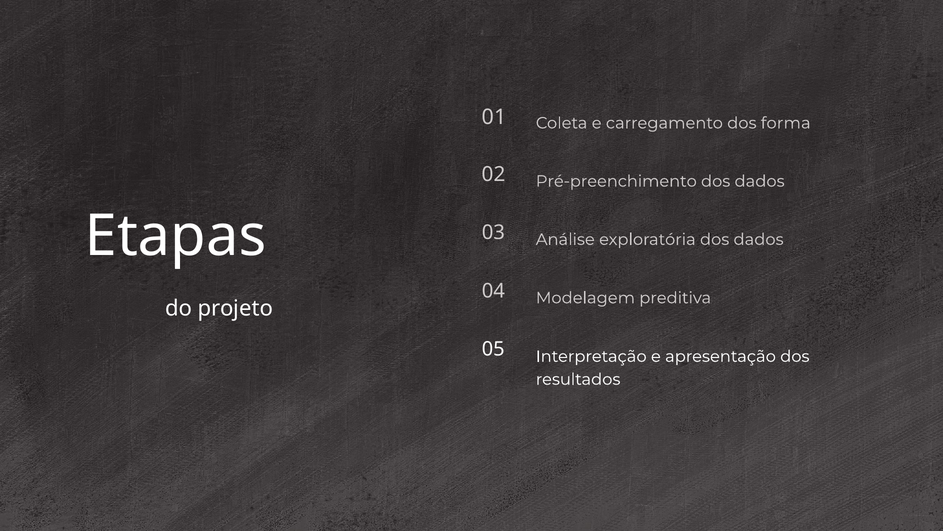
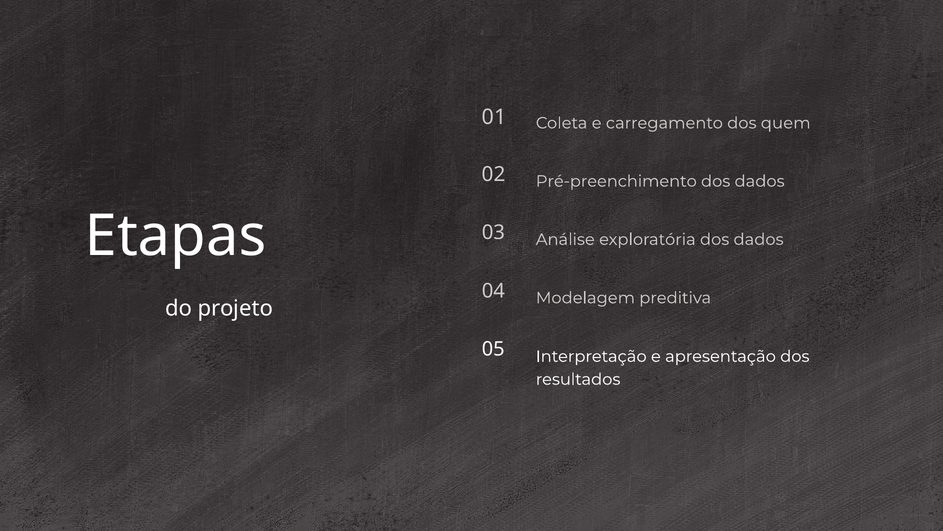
forma: forma -> quem
